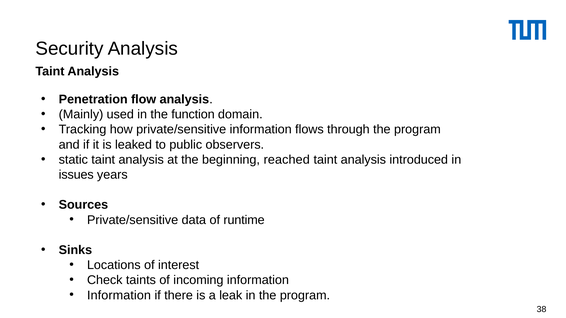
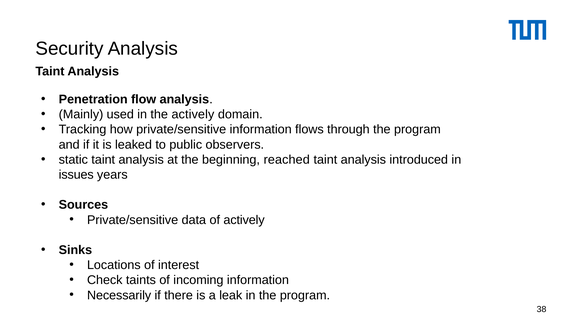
the function: function -> actively
of runtime: runtime -> actively
Information at (119, 296): Information -> Necessarily
